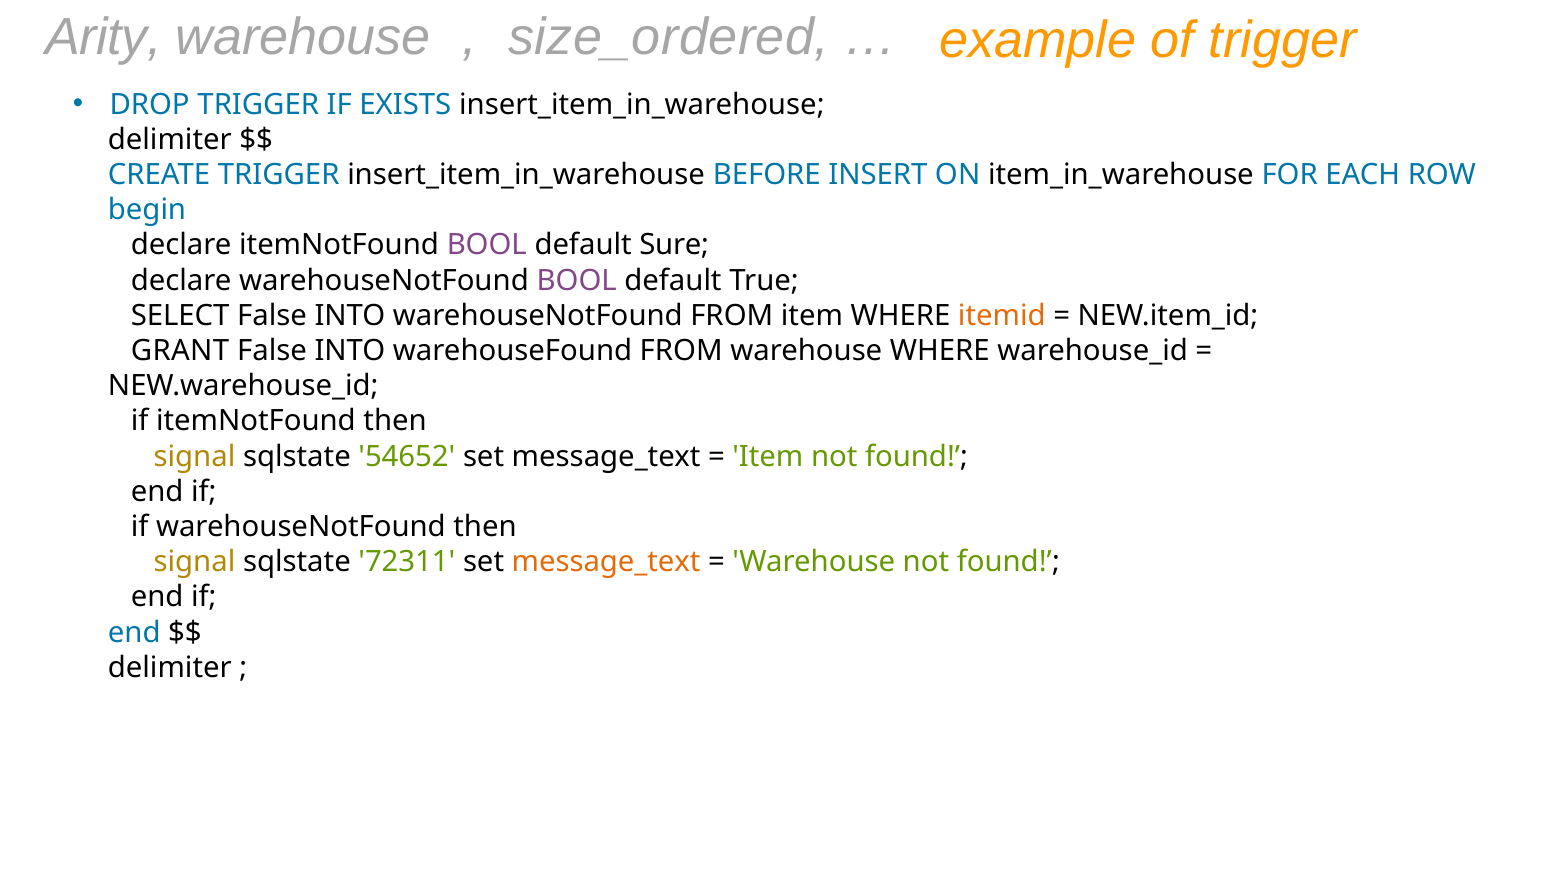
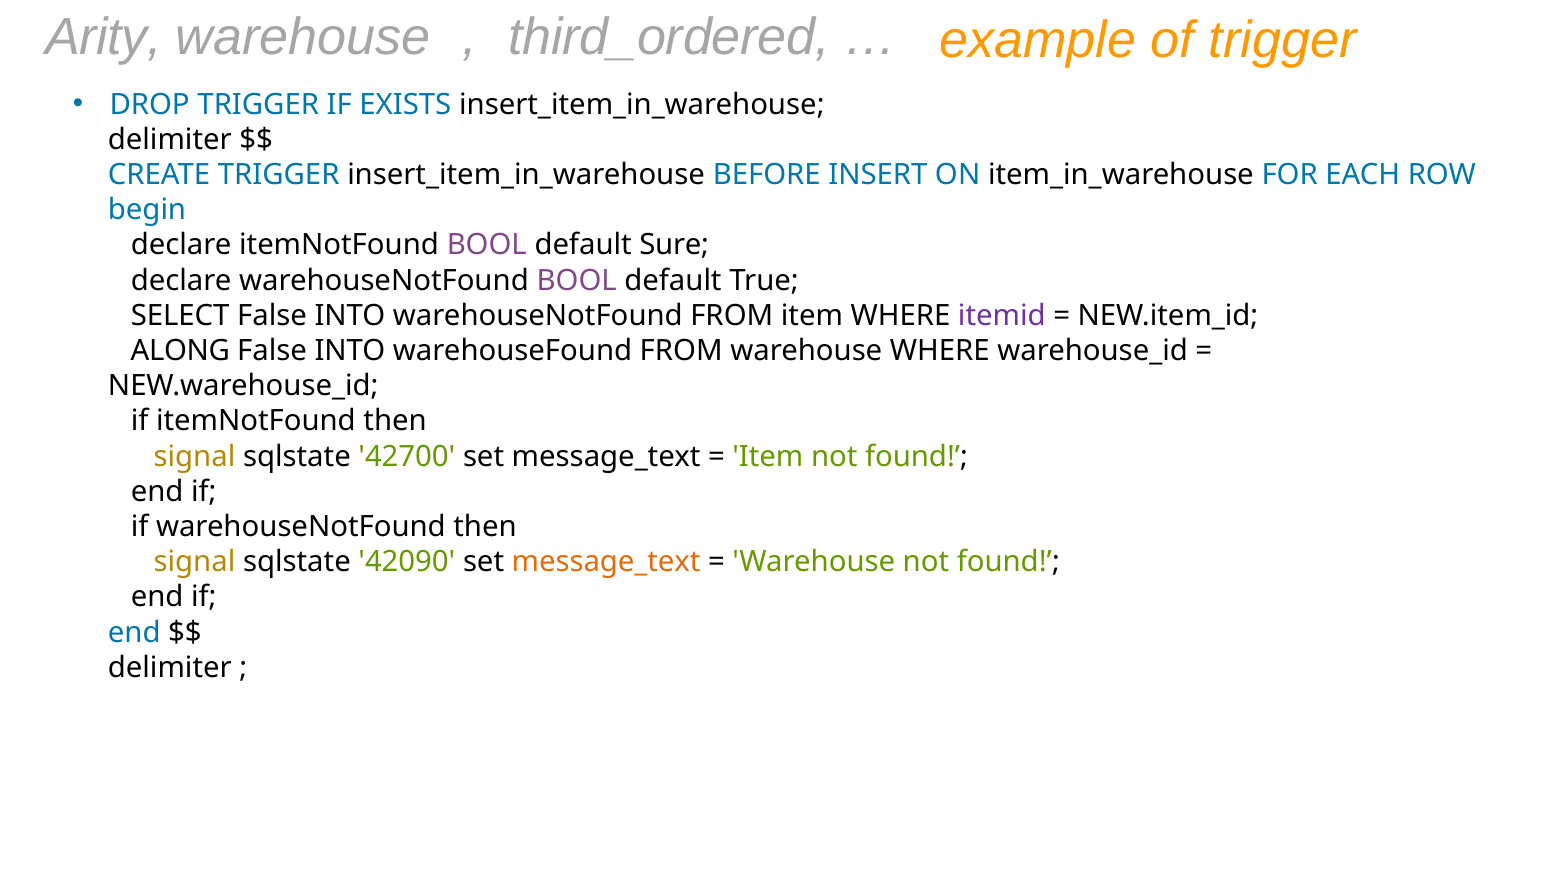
size_ordered: size_ordered -> third_ordered
itemid colour: orange -> purple
GRANT: GRANT -> ALONG
54652: 54652 -> 42700
72311: 72311 -> 42090
